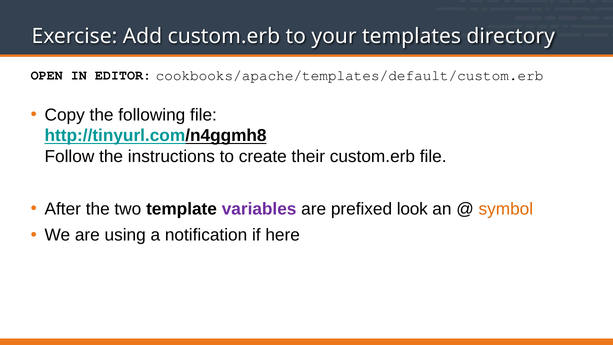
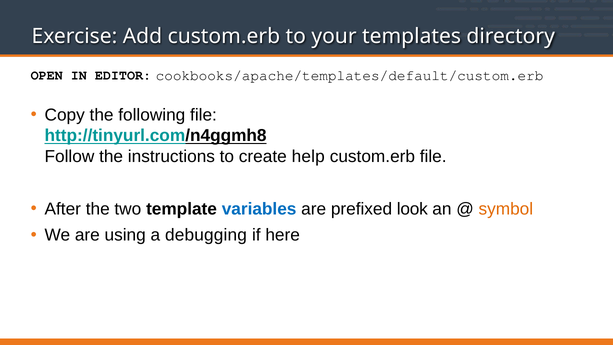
their: their -> help
variables colour: purple -> blue
notification: notification -> debugging
